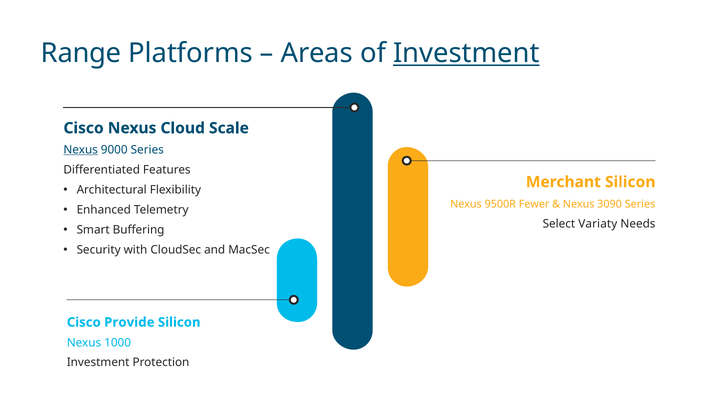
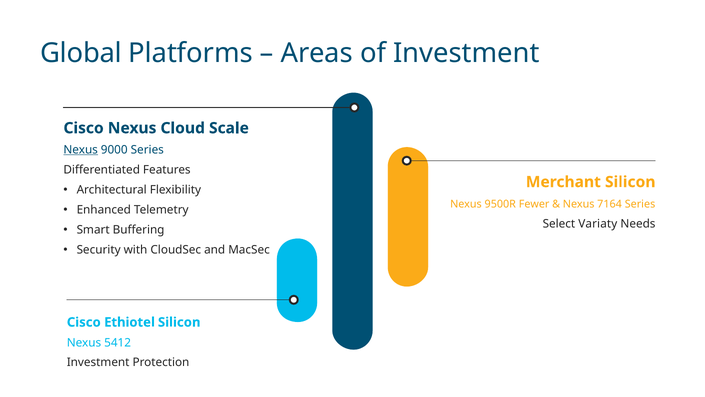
Range: Range -> Global
Investment at (466, 53) underline: present -> none
3090: 3090 -> 7164
Provide: Provide -> Ethiotel
1000: 1000 -> 5412
